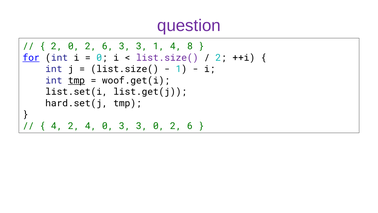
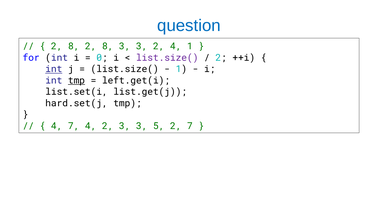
question colour: purple -> blue
0 at (74, 46): 0 -> 8
6 at (108, 46): 6 -> 8
3 1: 1 -> 2
4 8: 8 -> 1
for underline: present -> none
int at (54, 69) underline: none -> present
woof.get(i: woof.get(i -> left.get(i
4 2: 2 -> 7
4 0: 0 -> 2
3 0: 0 -> 5
6 at (190, 126): 6 -> 7
